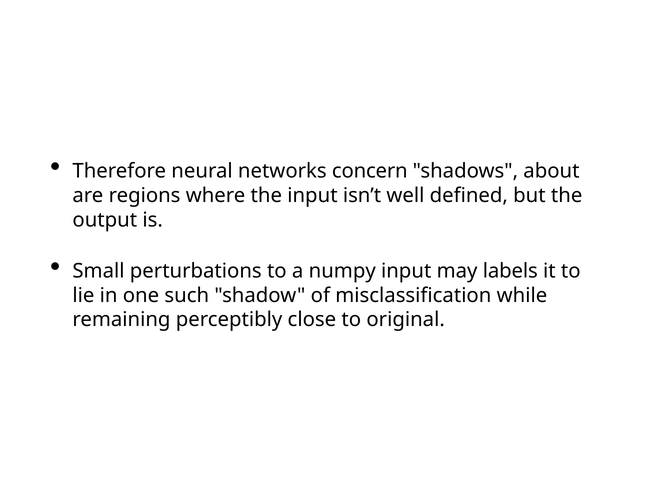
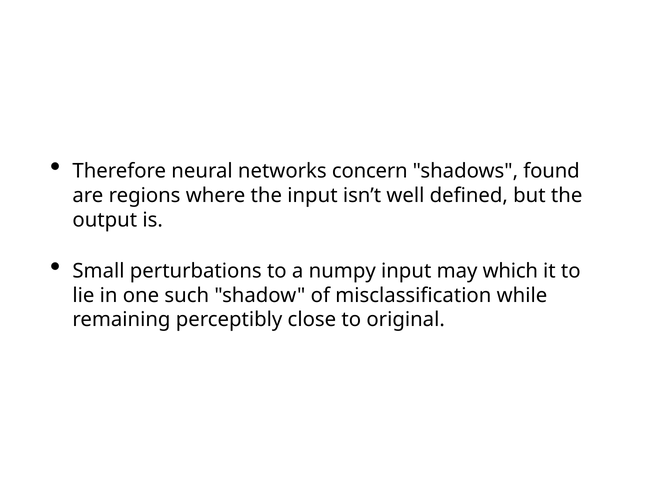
about: about -> found
labels: labels -> which
